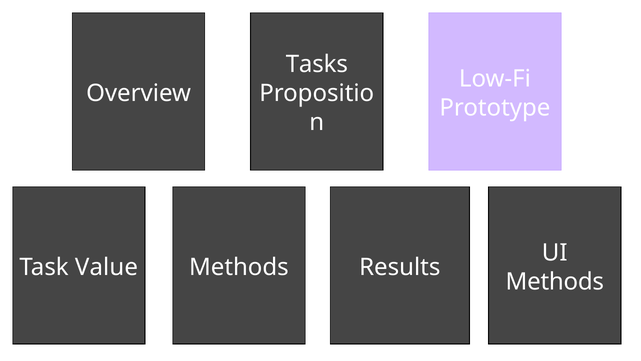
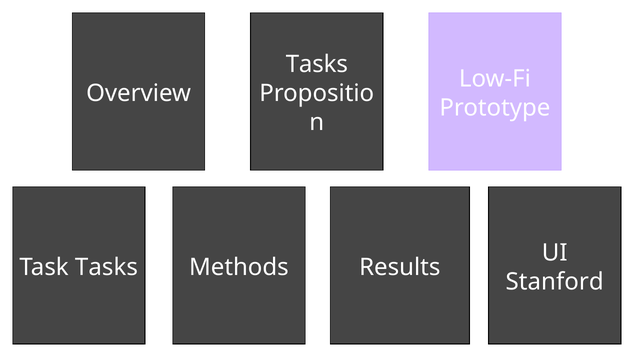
Task Value: Value -> Tasks
Methods at (555, 281): Methods -> Stanford
